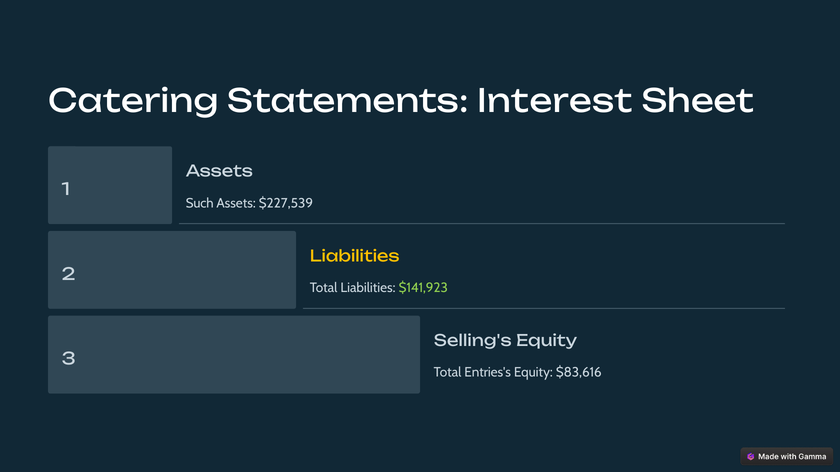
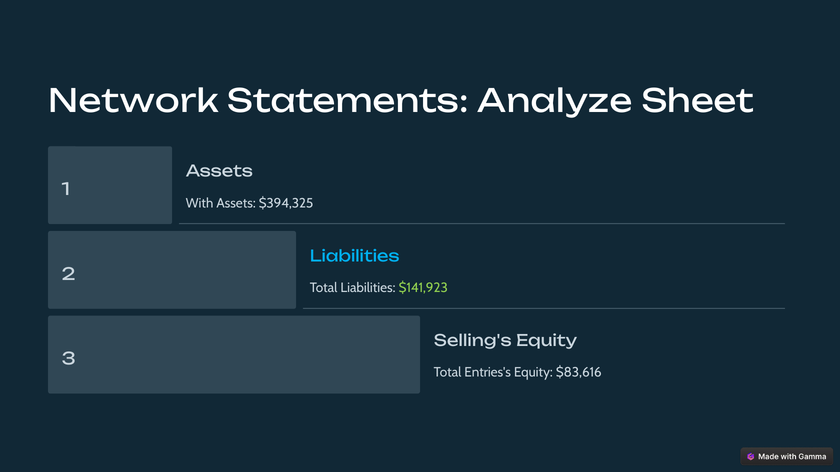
Catering: Catering -> Network
Interest: Interest -> Analyze
Such: Such -> With
$227,539: $227,539 -> $394,325
Liabilities at (355, 257) colour: yellow -> light blue
